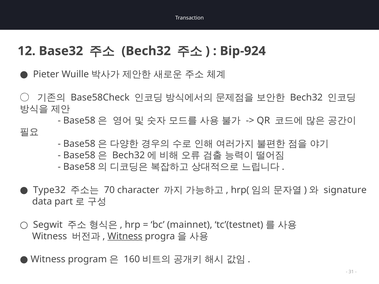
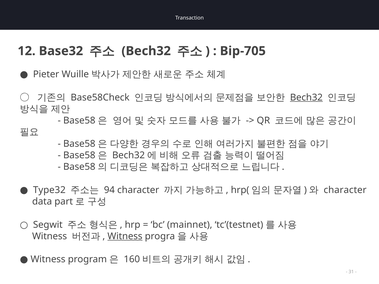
Bip-924: Bip-924 -> Bip-705
Bech32 at (306, 97) underline: none -> present
70: 70 -> 94
signature at (345, 190): signature -> character
